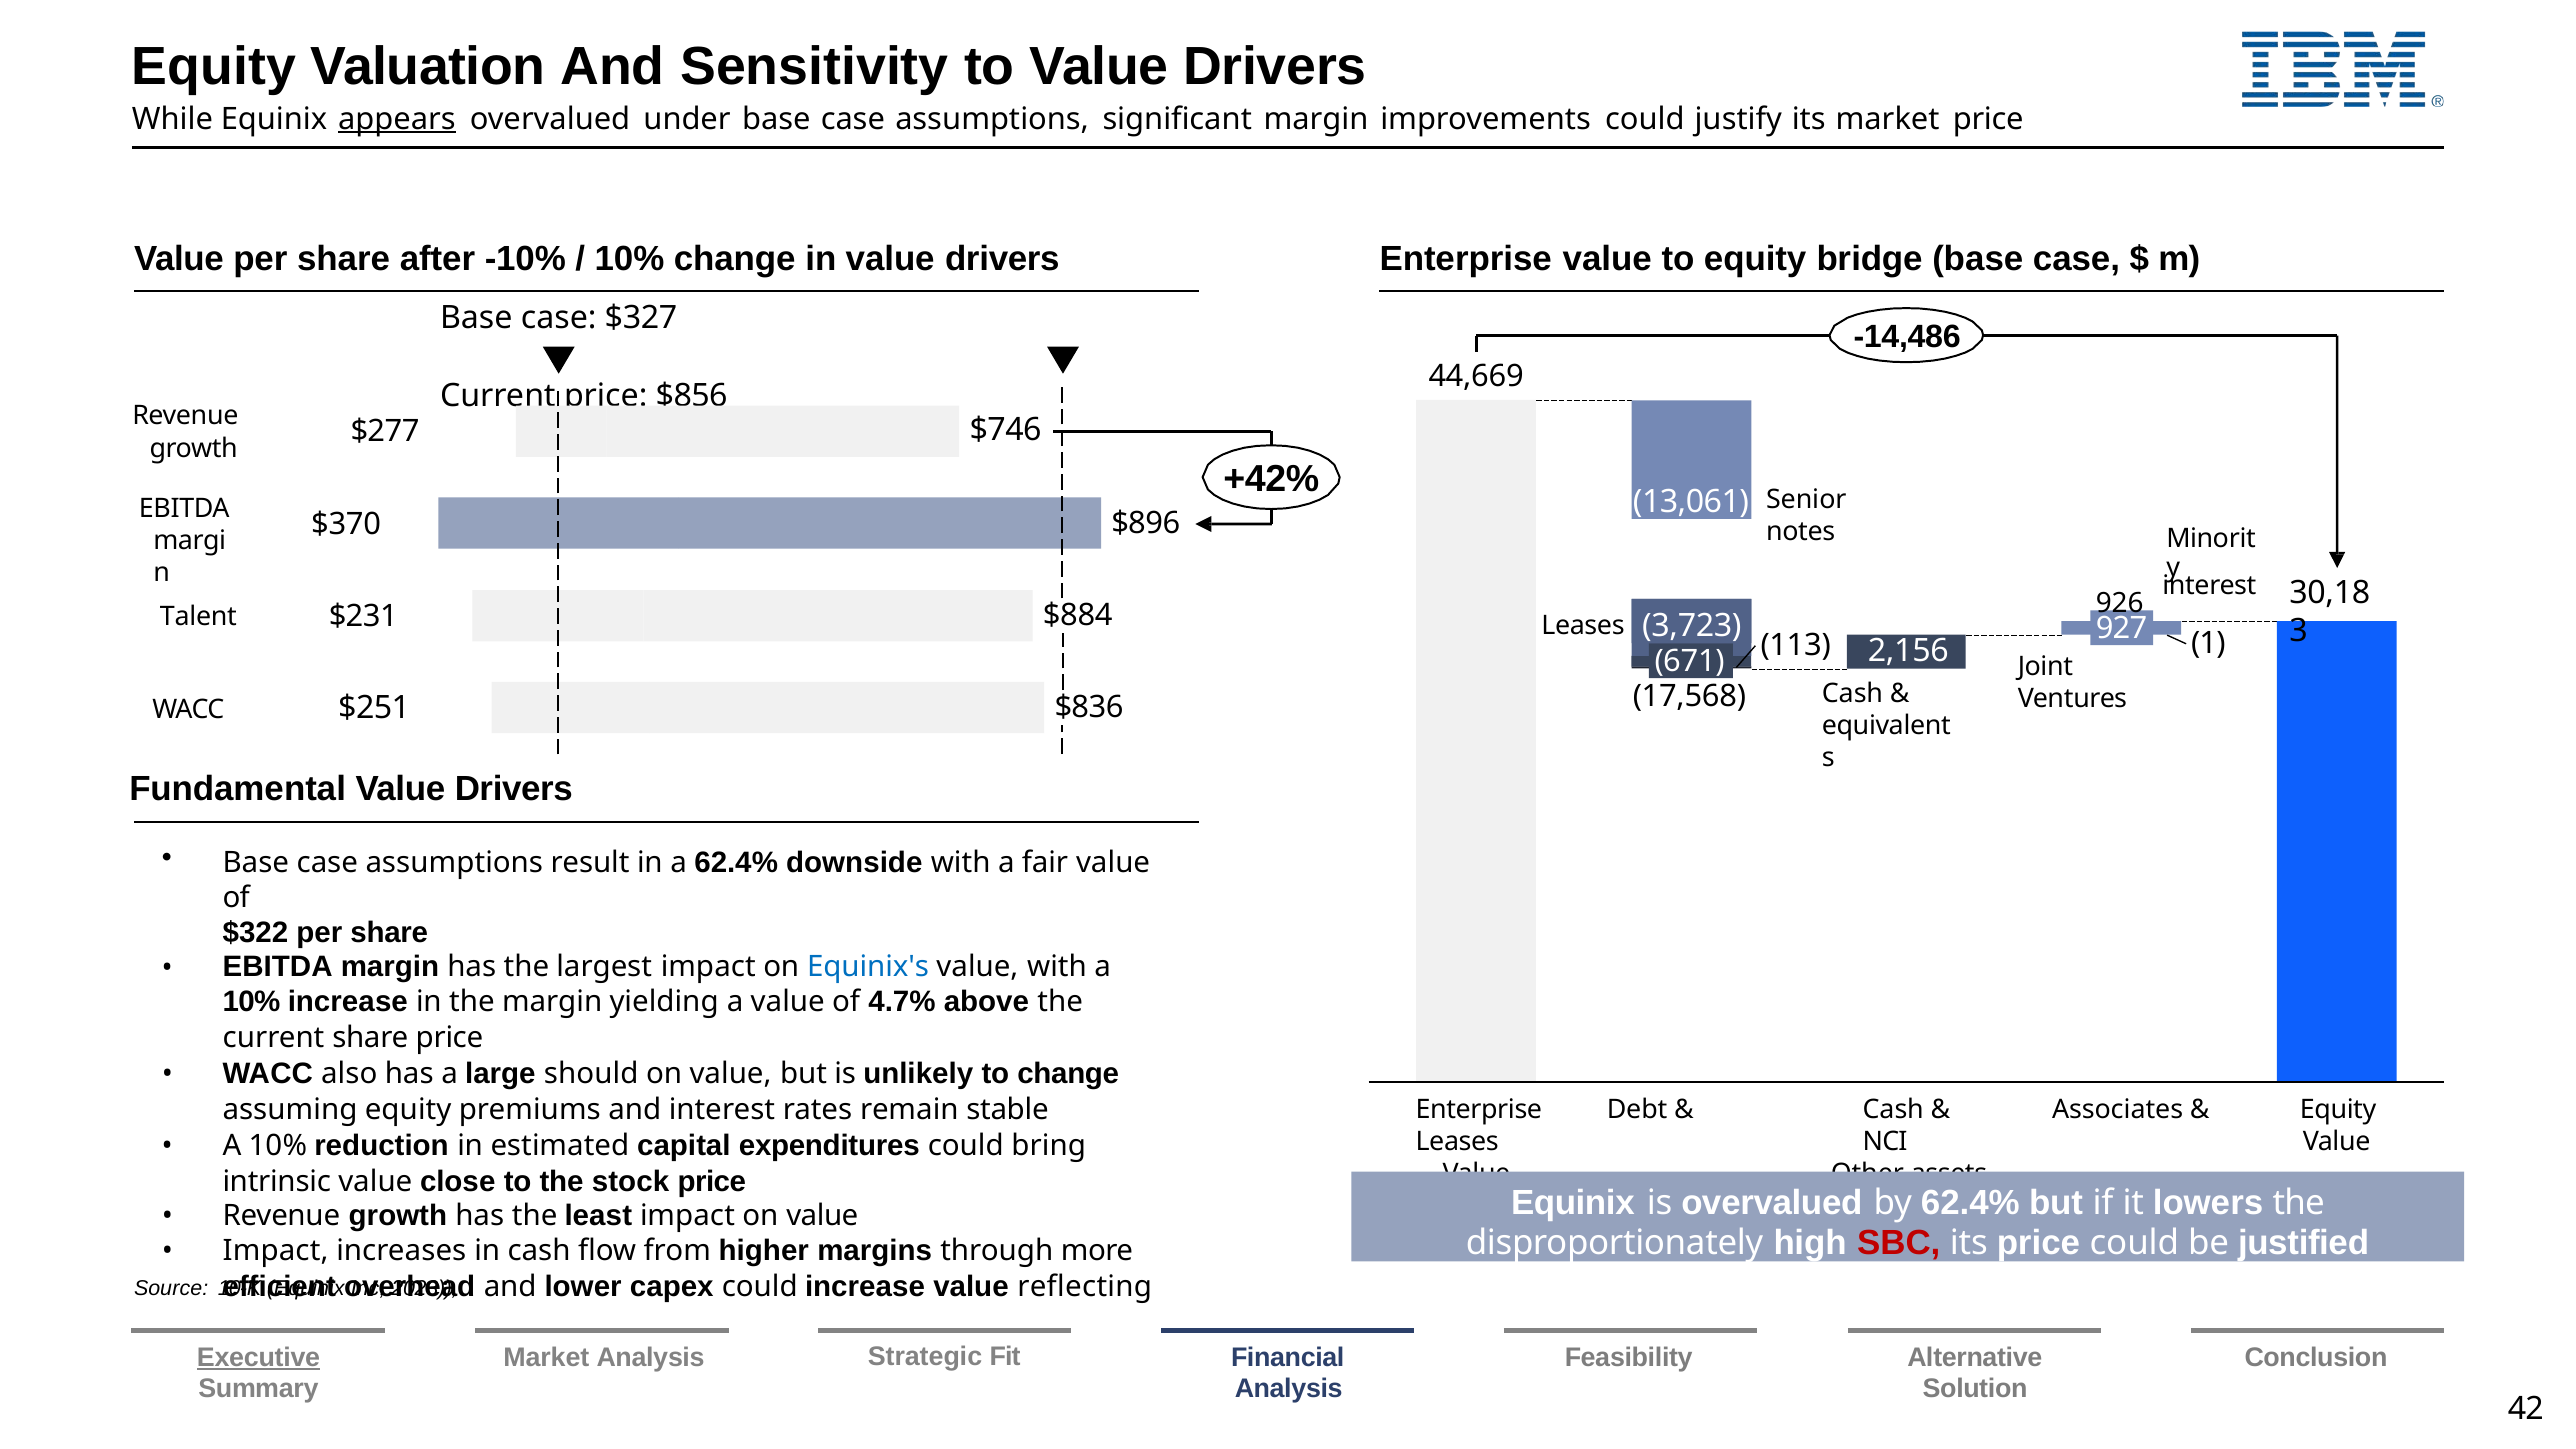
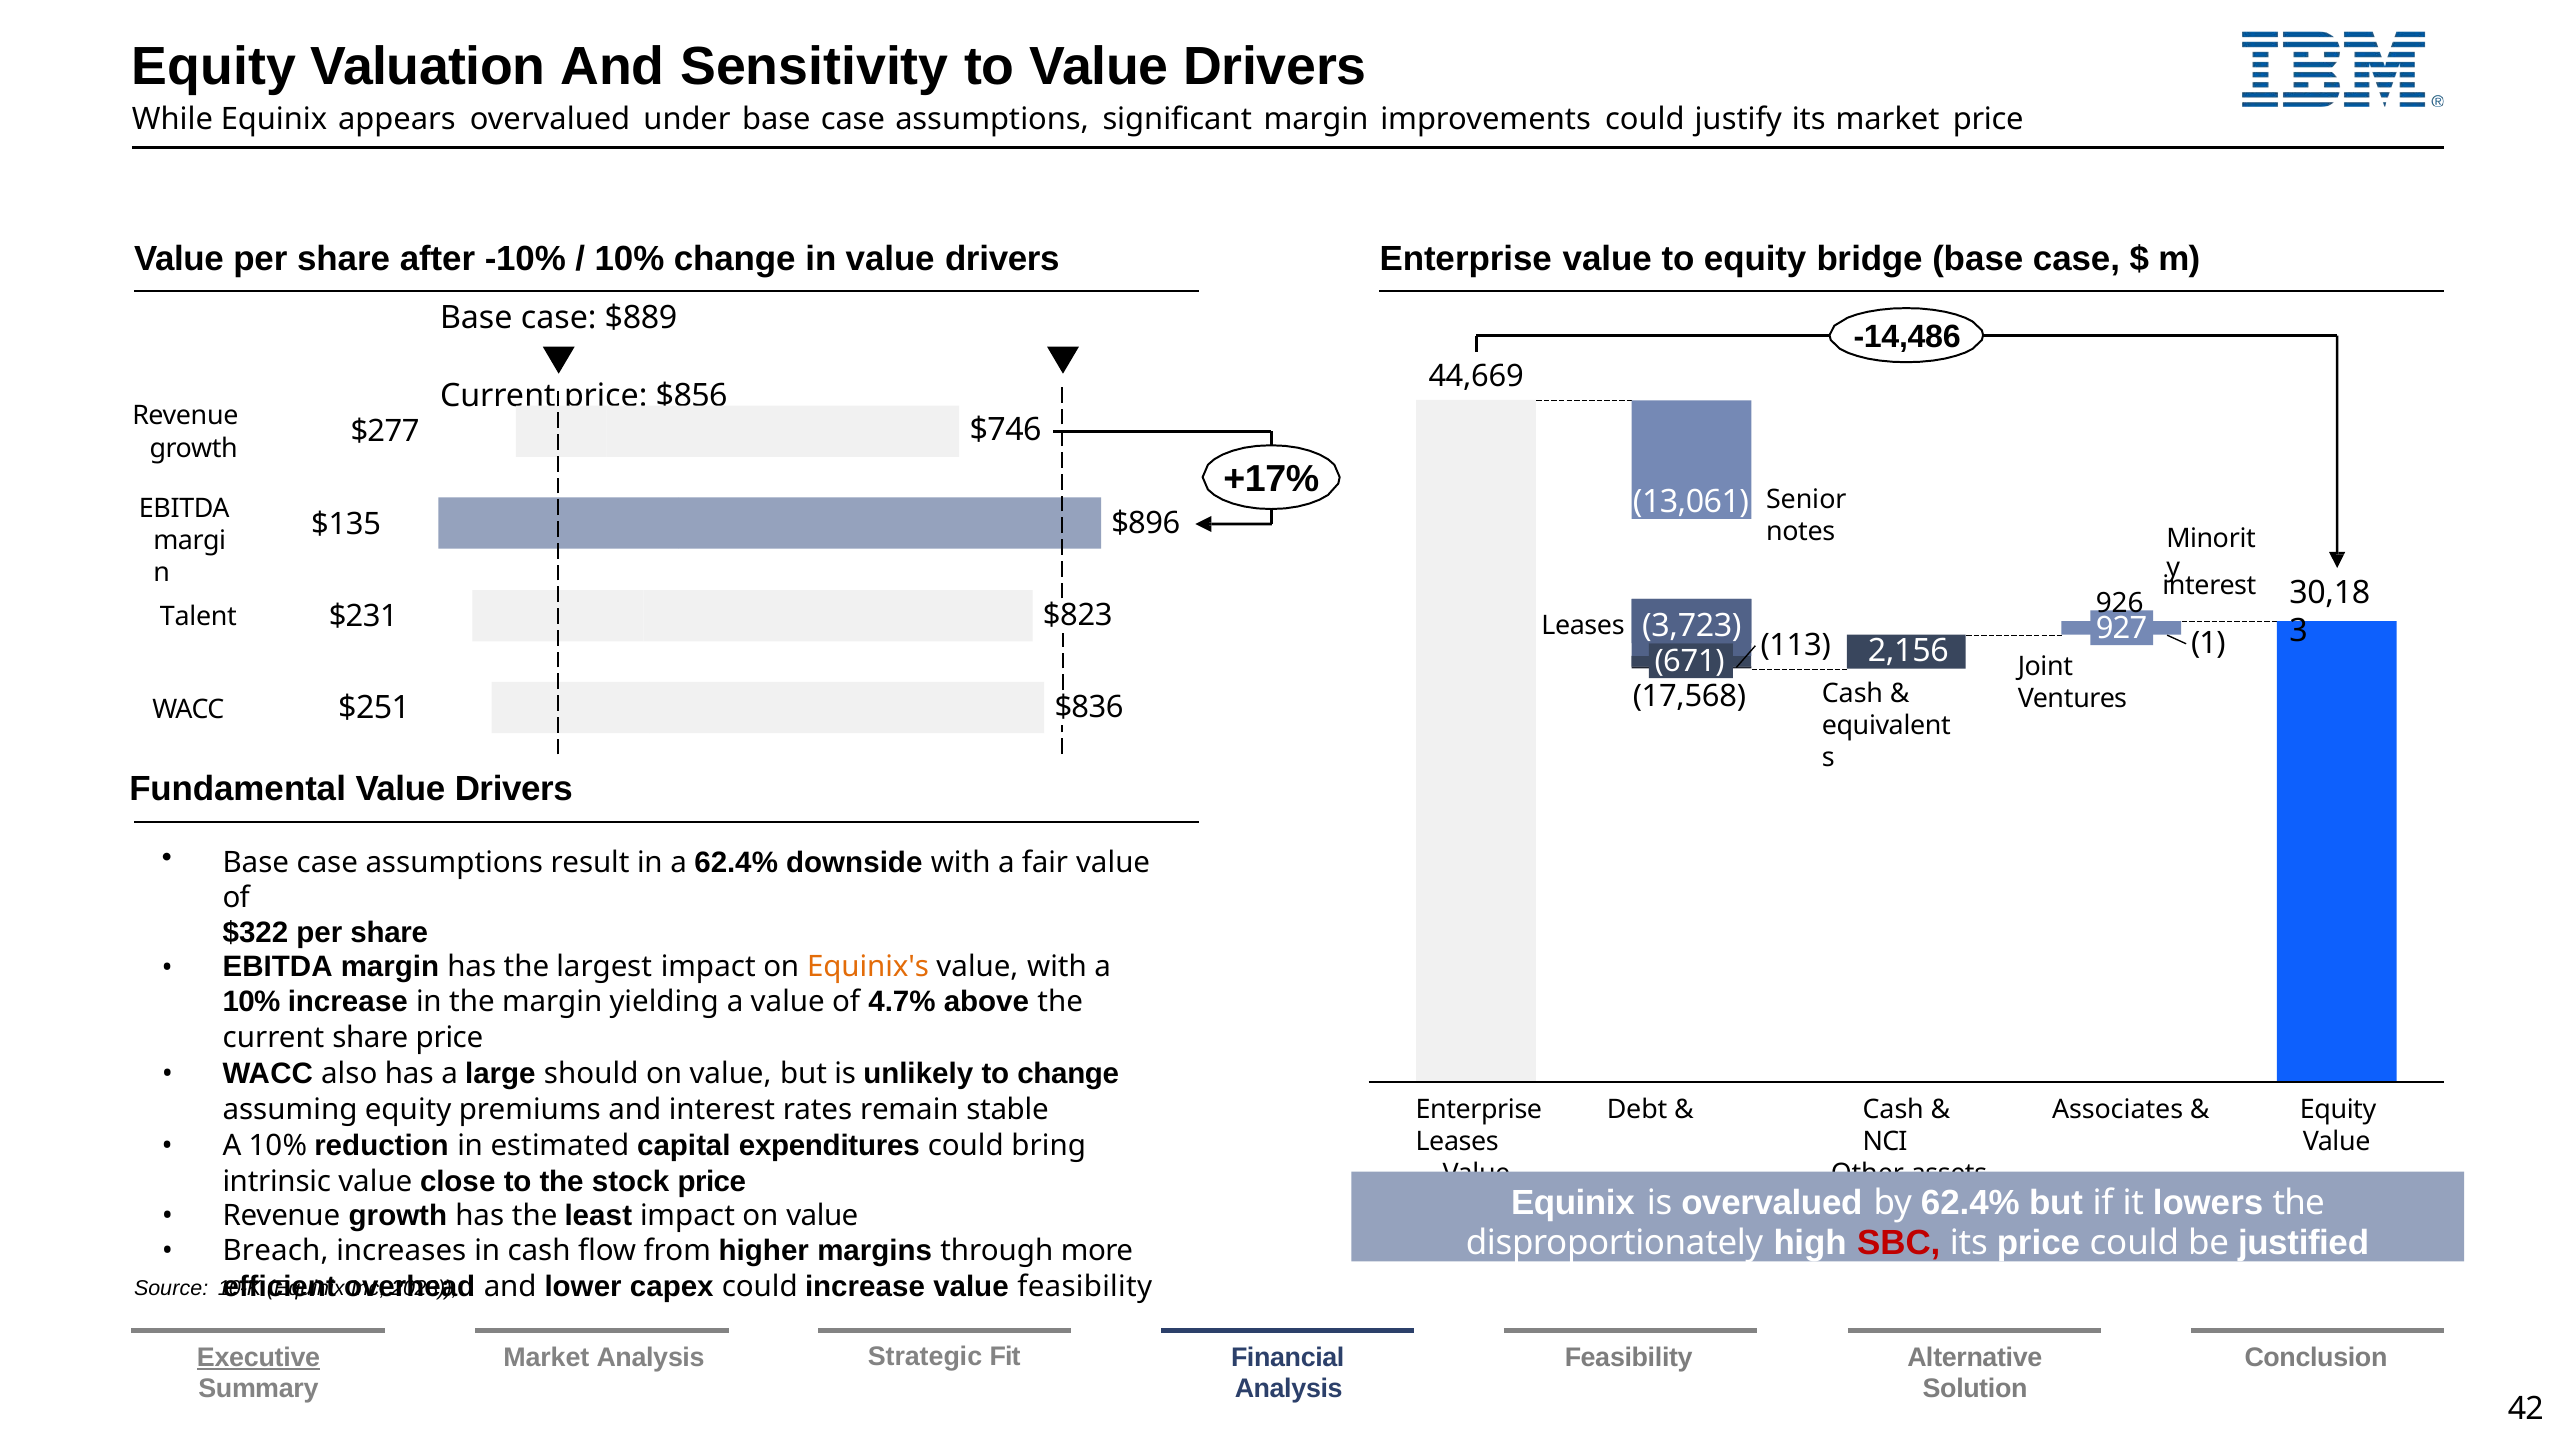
appears underline: present -> none
$327: $327 -> $889
+42%: +42% -> +17%
$370: $370 -> $135
$884: $884 -> $823
Equinix's colour: blue -> orange
Impact at (276, 1251): Impact -> Breach
value reflecting: reflecting -> feasibility
